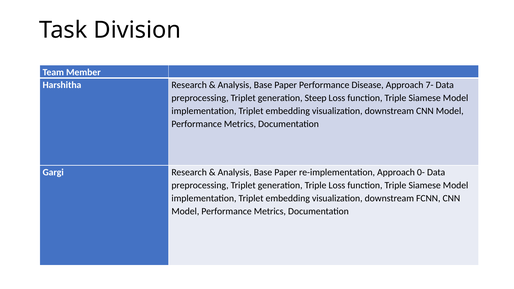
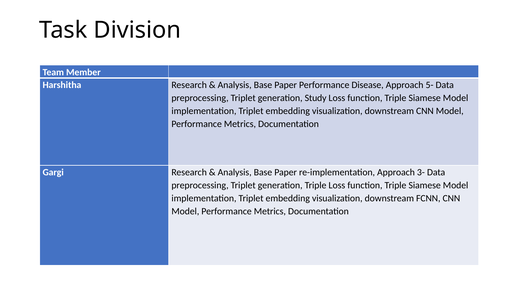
7-: 7- -> 5-
Steep: Steep -> Study
0-: 0- -> 3-
